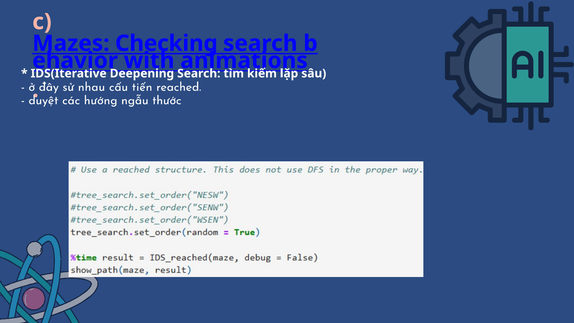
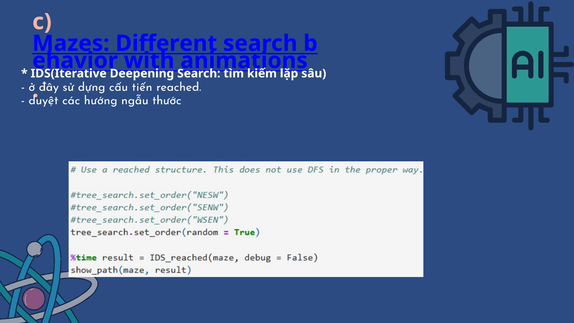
Checking: Checking -> Different
nhau: nhau -> dựng
